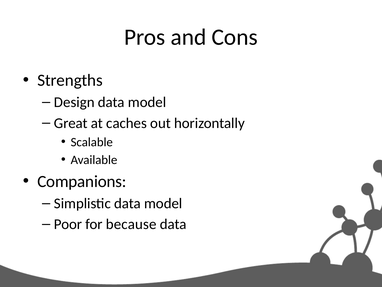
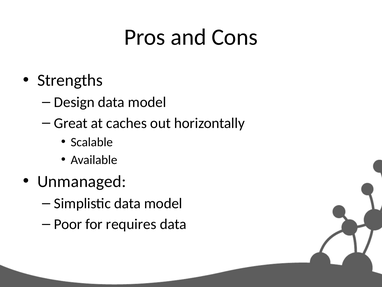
Companions: Companions -> Unmanaged
because: because -> requires
